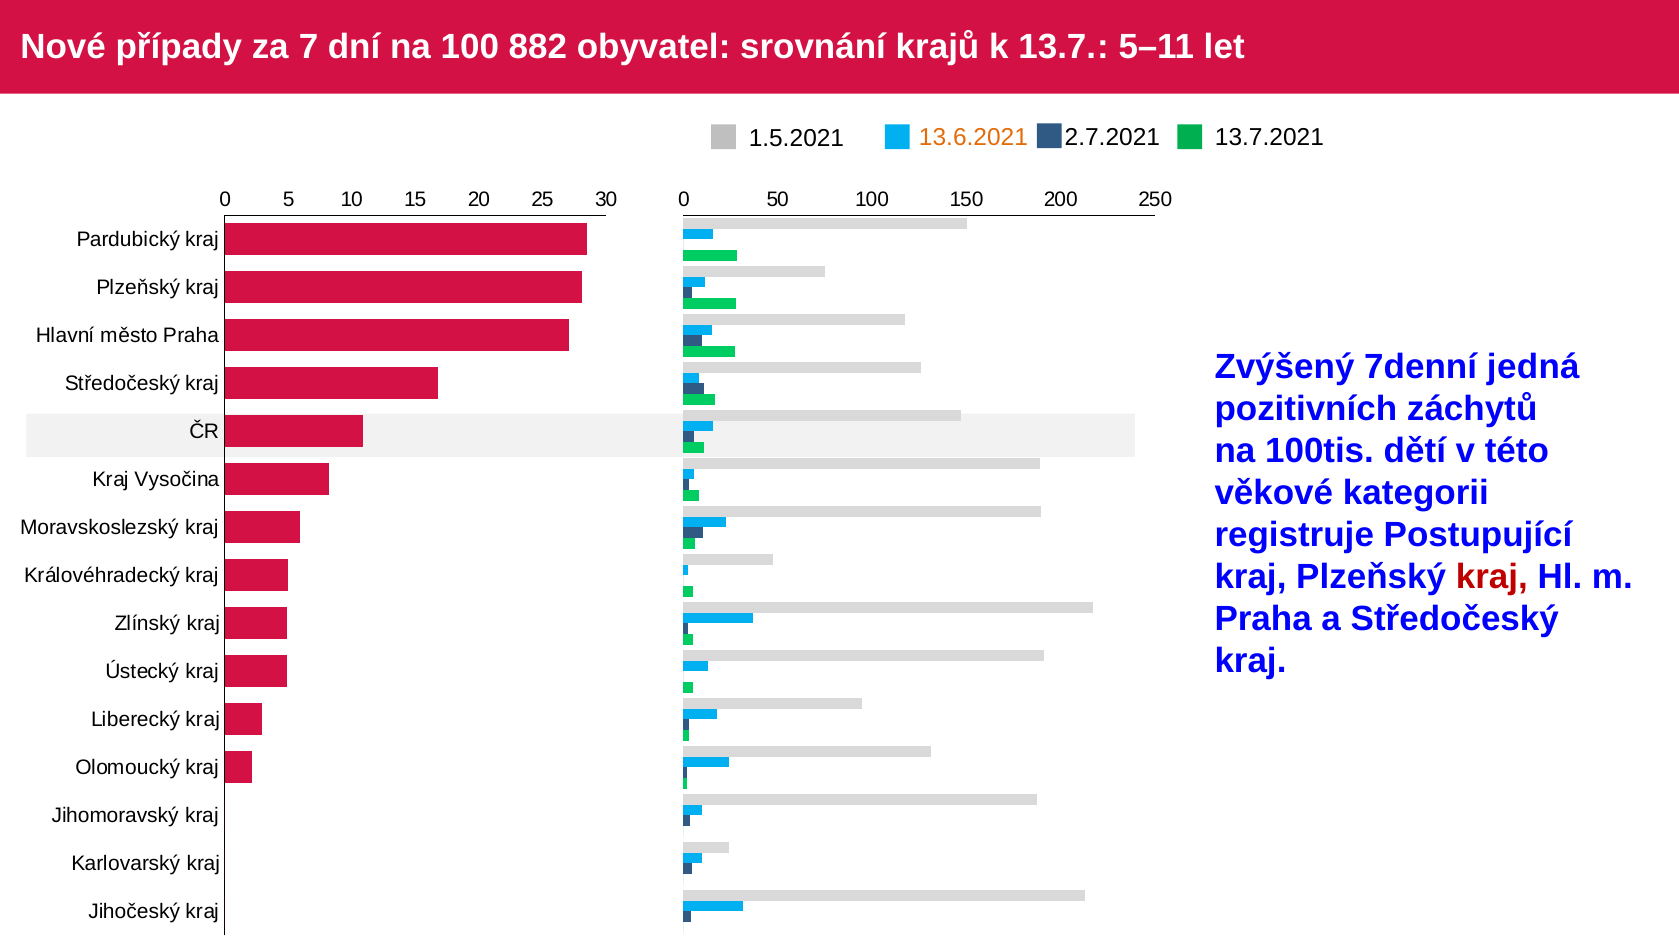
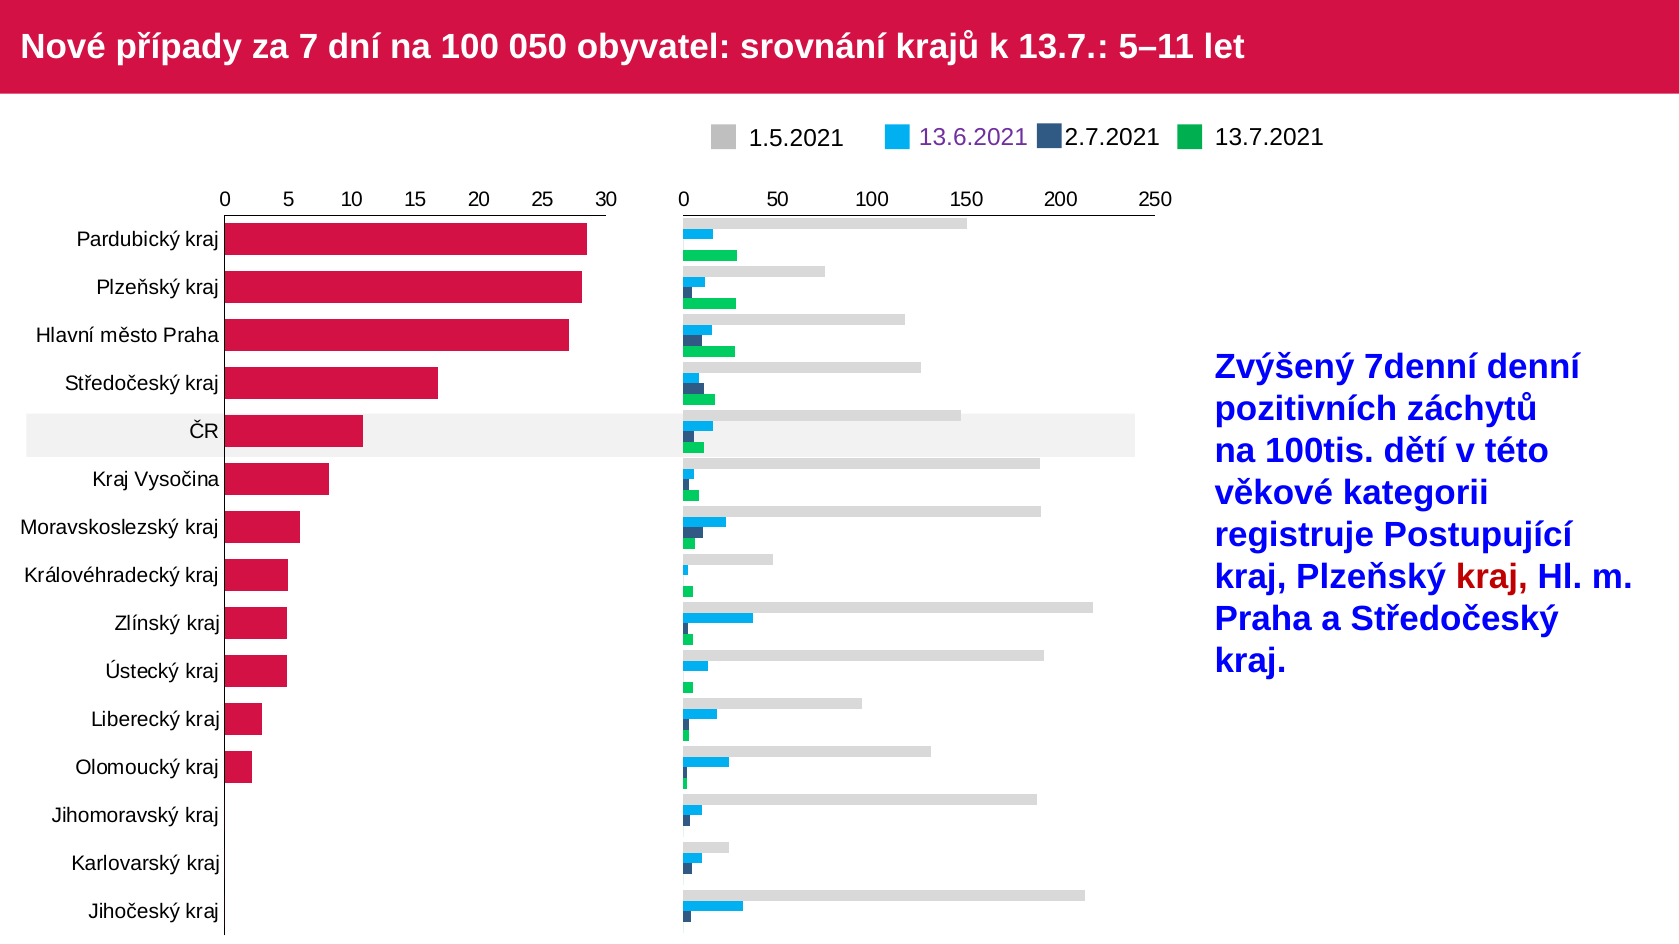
882: 882 -> 050
13.6.2021 colour: orange -> purple
jedná: jedná -> denní
